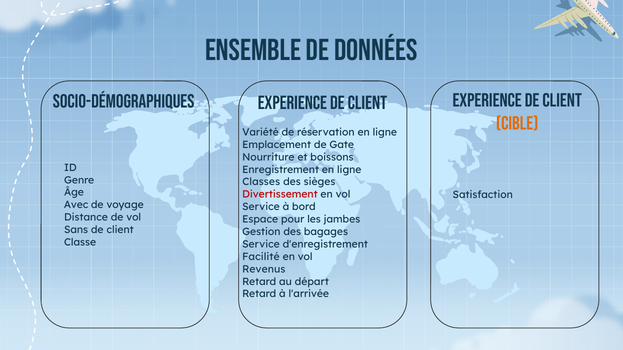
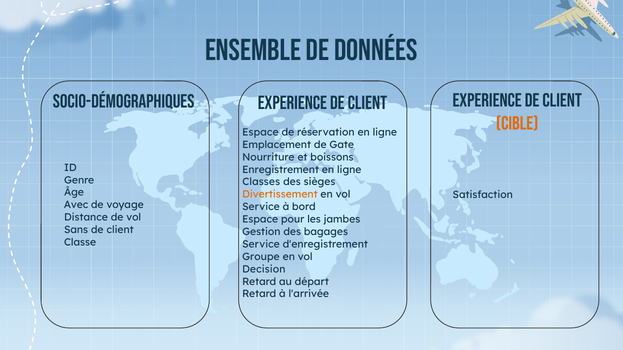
Variété at (260, 132): Variété -> Espace
Divertissement colour: red -> orange
Facilité: Facilité -> Groupe
Revenus: Revenus -> Decision
